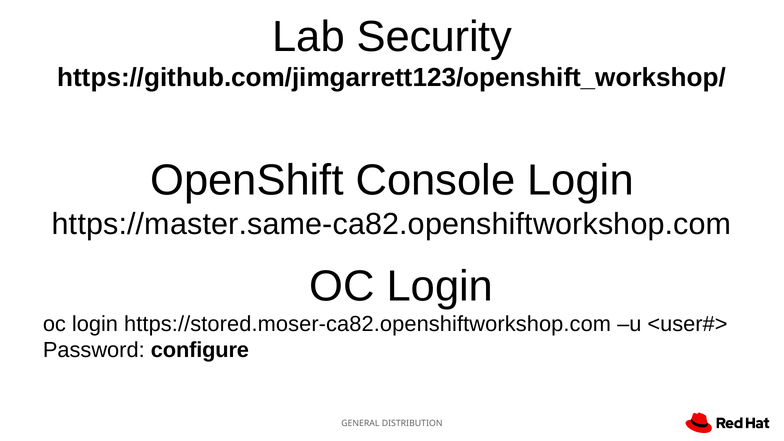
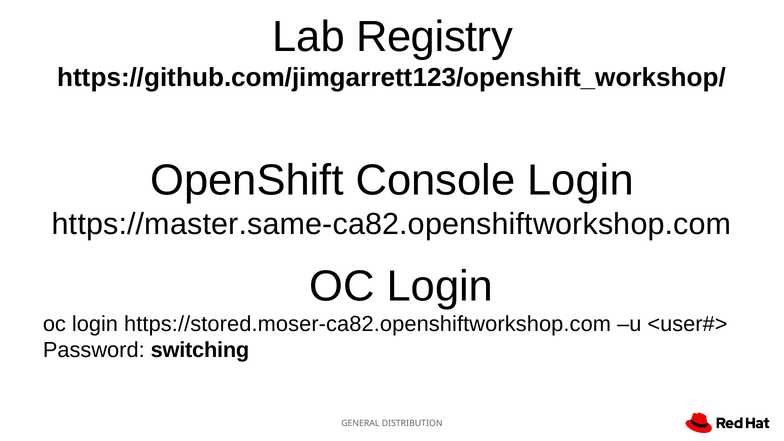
Security: Security -> Registry
configure: configure -> switching
